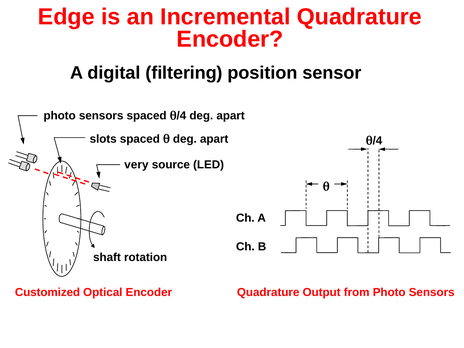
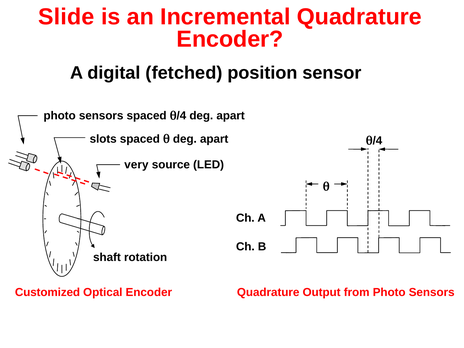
Edge: Edge -> Slide
filtering: filtering -> fetched
